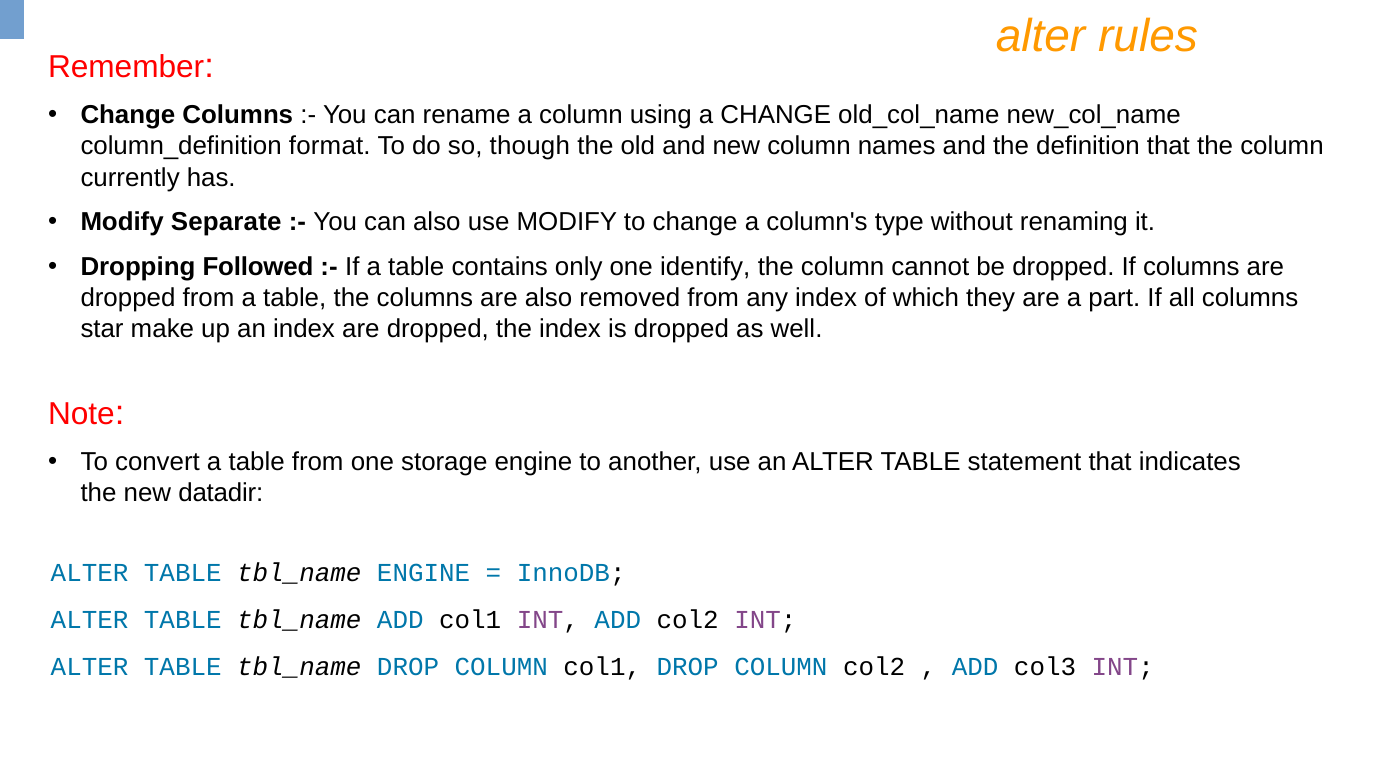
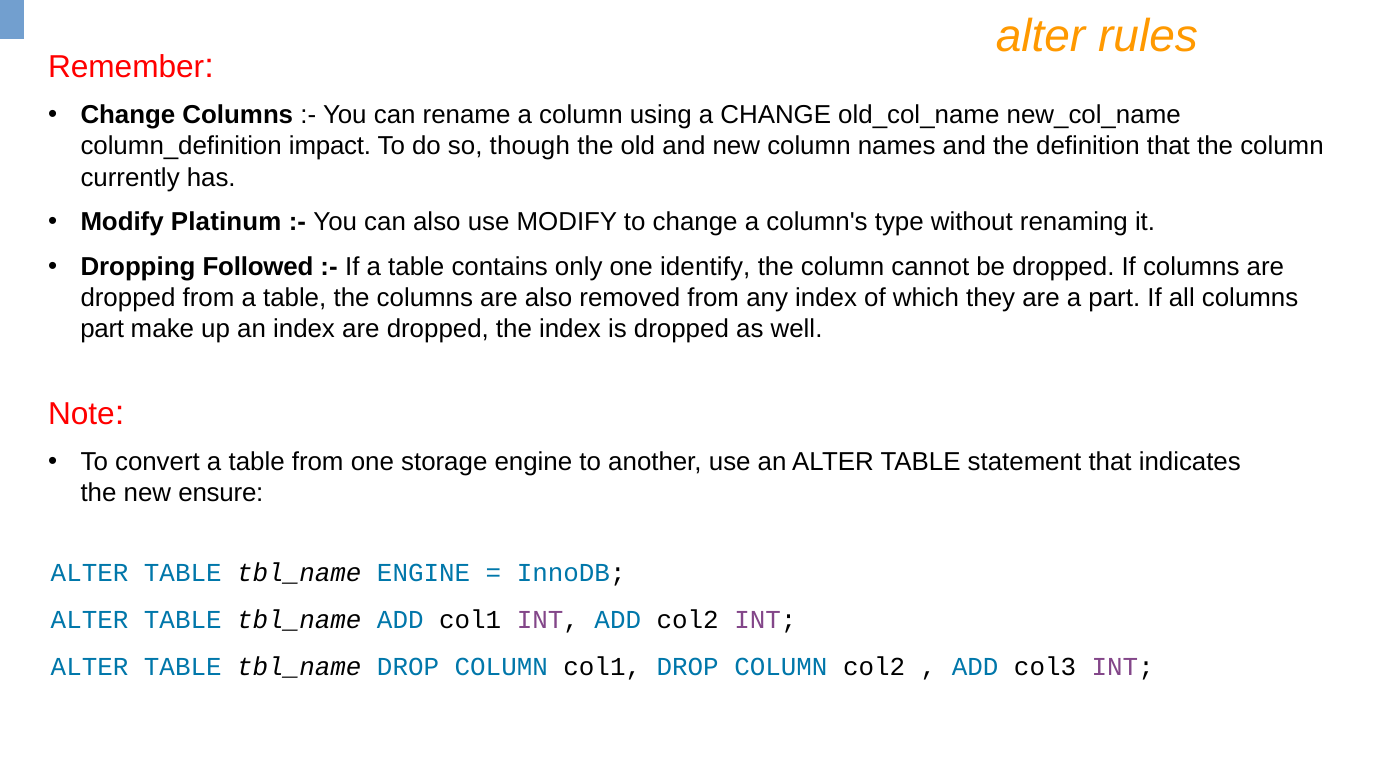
format: format -> impact
Separate: Separate -> Platinum
star at (102, 329): star -> part
datadir: datadir -> ensure
